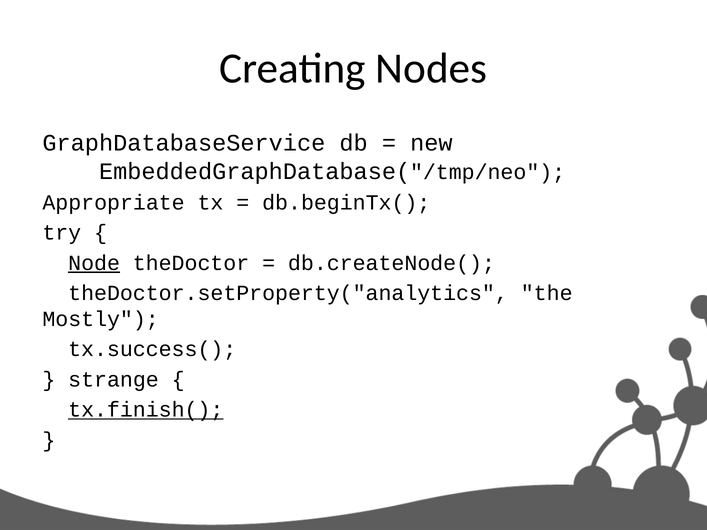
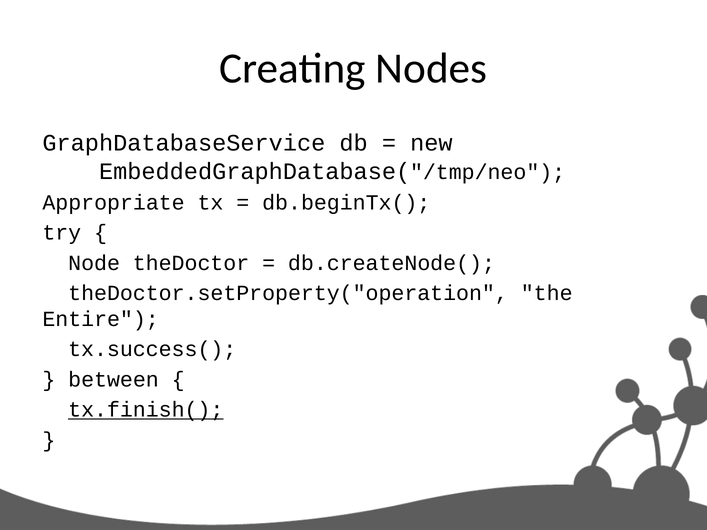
Node underline: present -> none
theDoctor.setProperty("analytics: theDoctor.setProperty("analytics -> theDoctor.setProperty("operation
Mostly: Mostly -> Entire
strange: strange -> between
